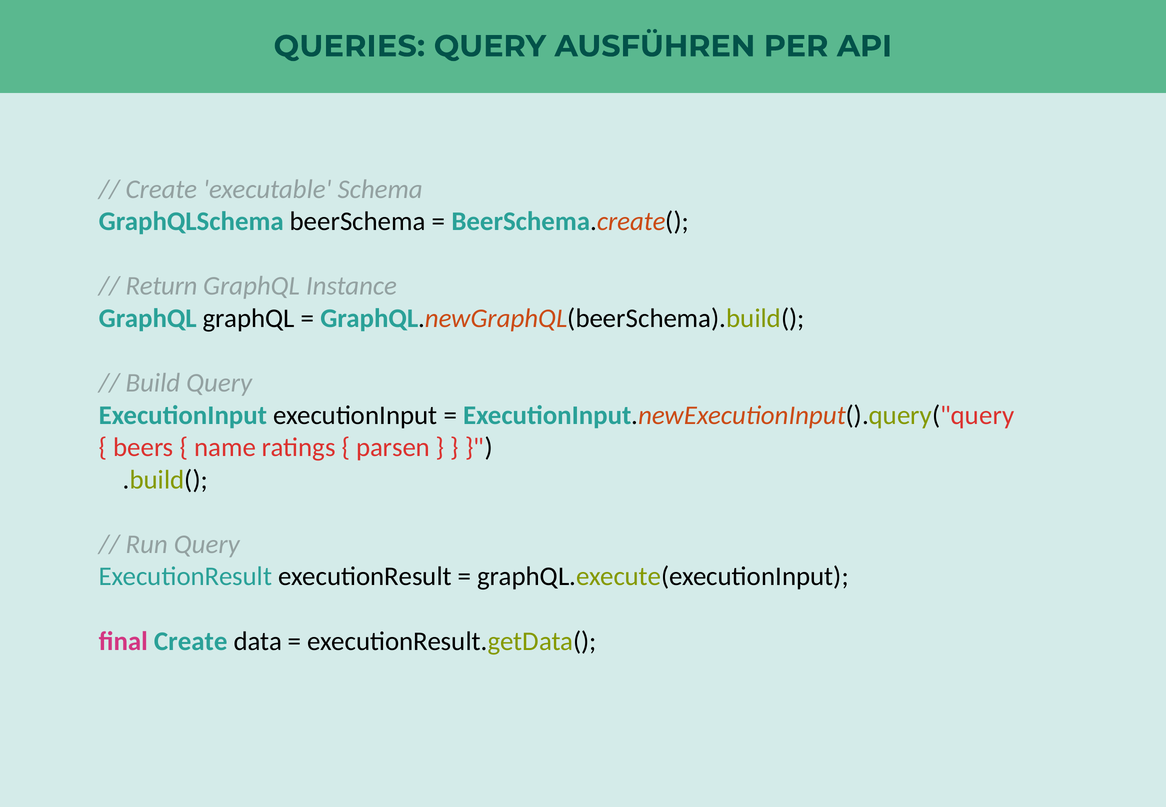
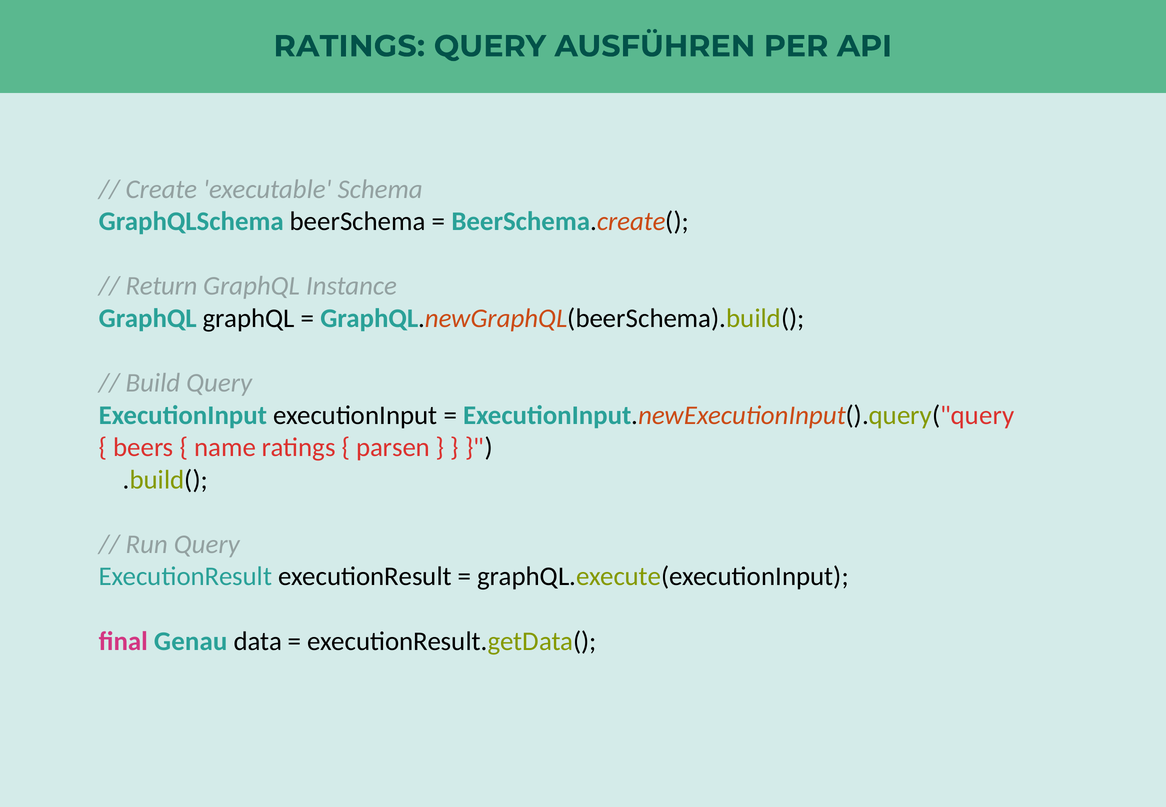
QUERIES at (349, 46): QUERIES -> RATINGS
final Create: Create -> Genau
